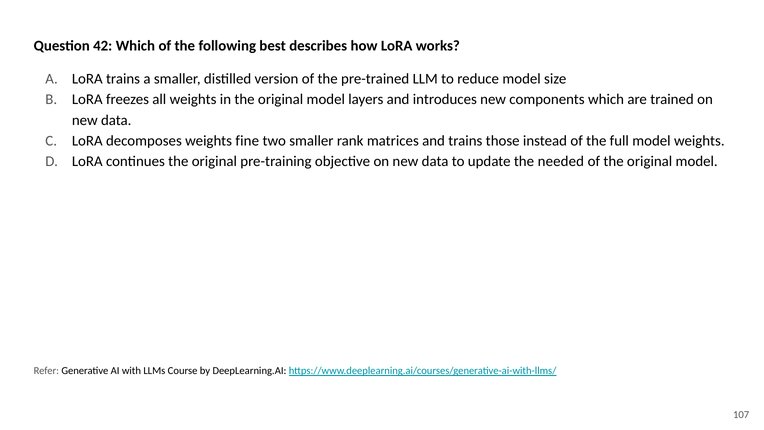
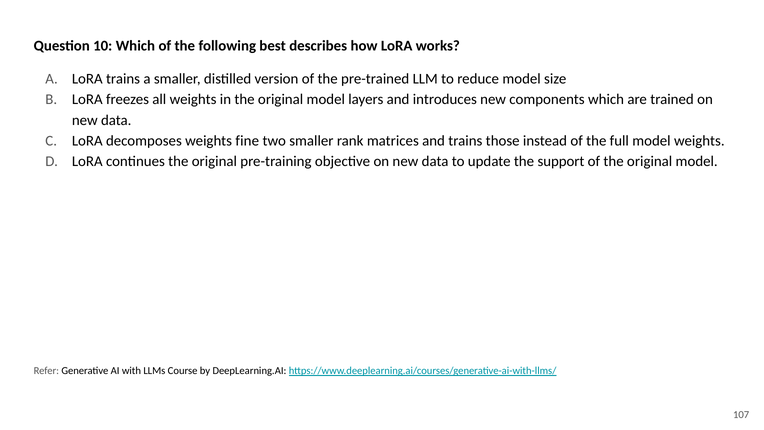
42: 42 -> 10
needed: needed -> support
